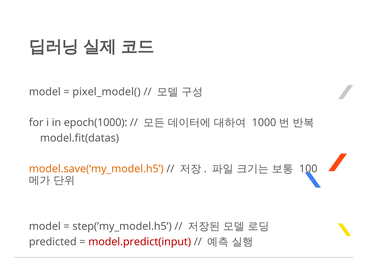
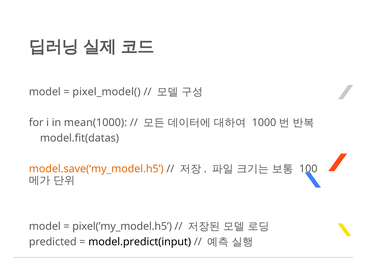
epoch(1000: epoch(1000 -> mean(1000
step(’my_model.h5: step(’my_model.h5 -> pixel(’my_model.h5
model.predict(input colour: red -> black
